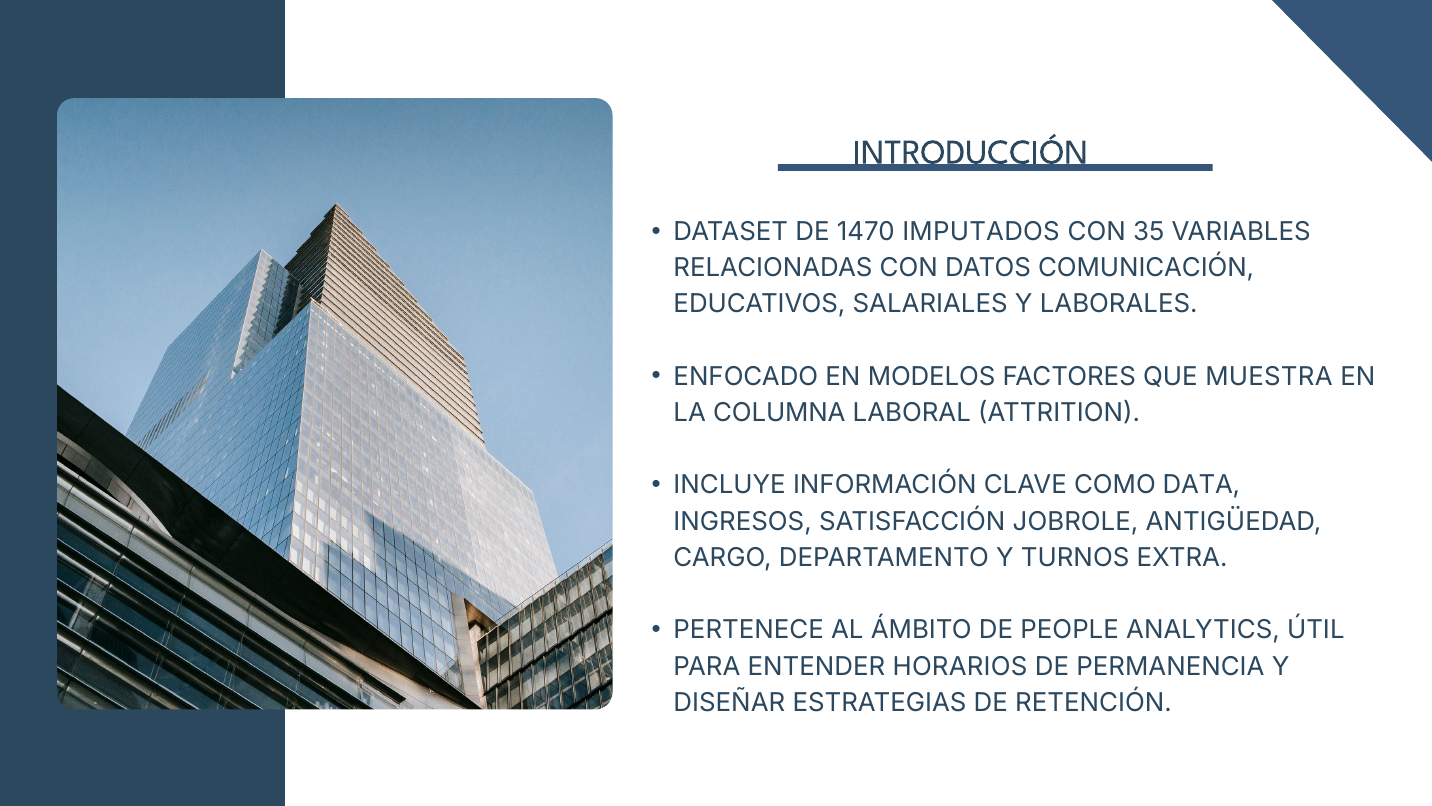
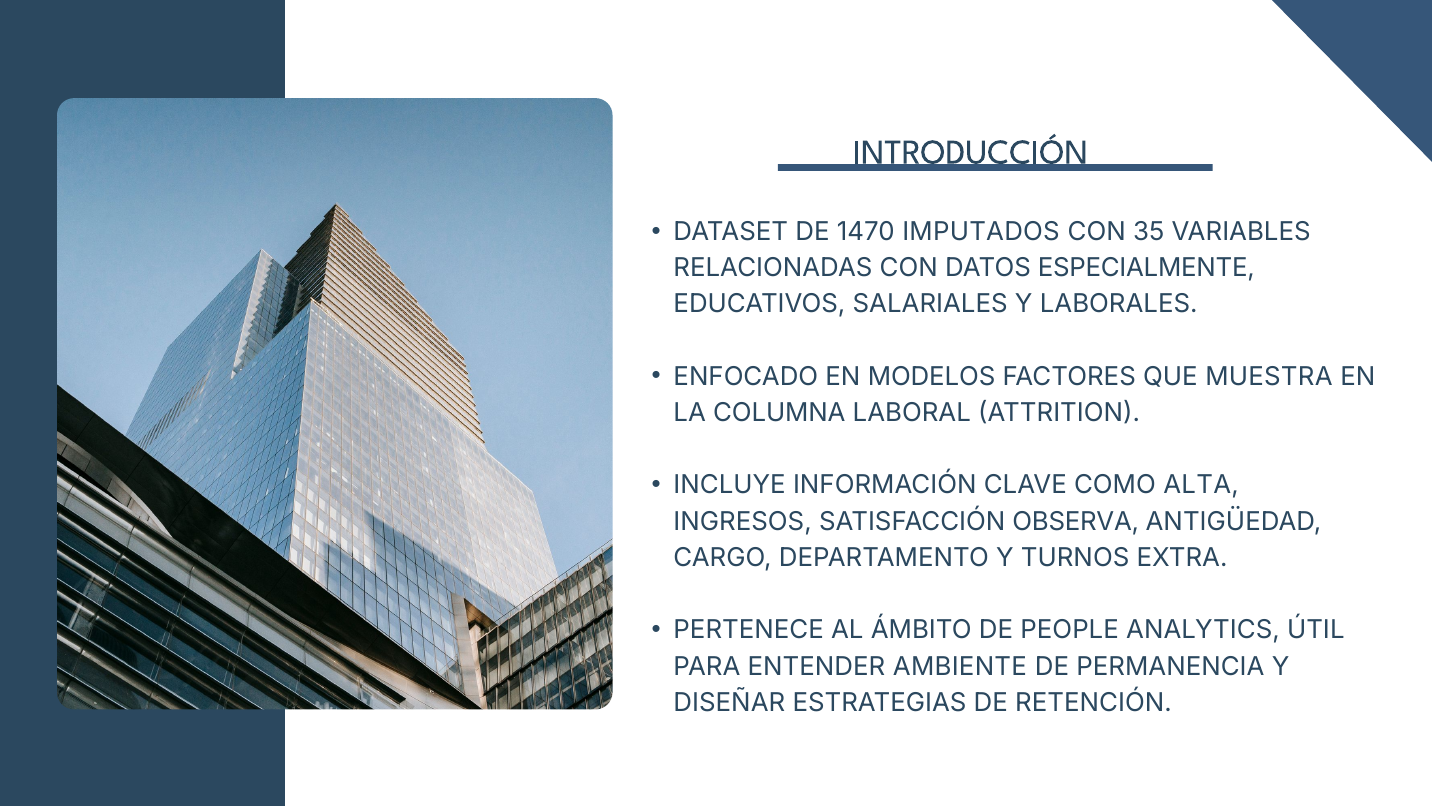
COMUNICACIÓN: COMUNICACIÓN -> ESPECIALMENTE
DATA: DATA -> ALTA
JOBROLE: JOBROLE -> OBSERVA
HORARIOS: HORARIOS -> AMBIENTE
